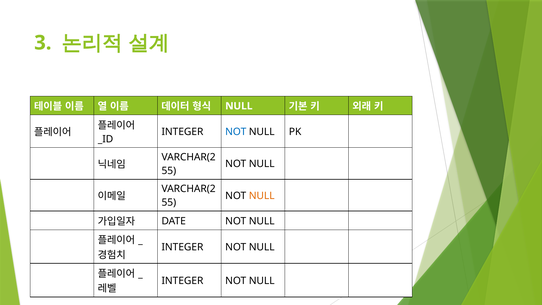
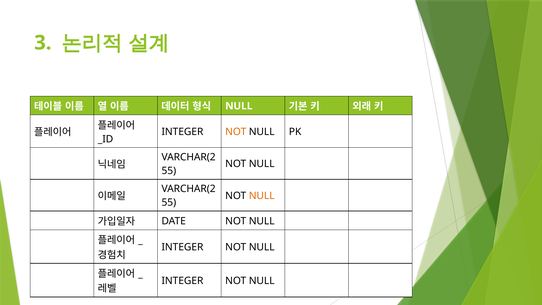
NOT at (236, 132) colour: blue -> orange
